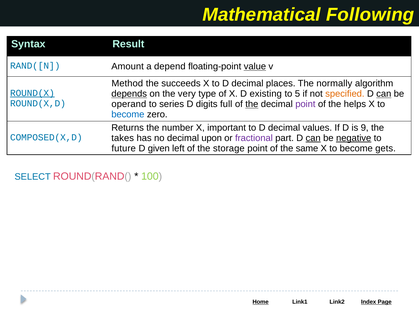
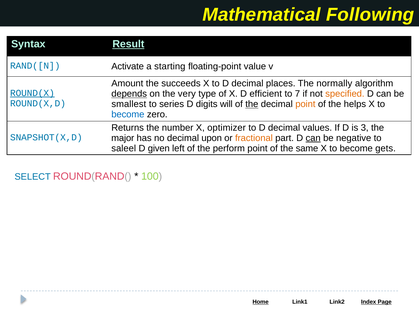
Result underline: none -> present
Amount: Amount -> Activate
depend: depend -> starting
value underline: present -> none
Method: Method -> Amount
existing: existing -> efficient
5: 5 -> 7
can at (384, 94) underline: present -> none
operand: operand -> smallest
full: full -> will
point at (305, 104) colour: purple -> orange
important: important -> optimizer
9: 9 -> 3
takes: takes -> major
fractional colour: purple -> orange
negative underline: present -> none
COMPOSED(X,D: COMPOSED(X,D -> SNAPSHOT(X,D
future: future -> saleel
storage: storage -> perform
